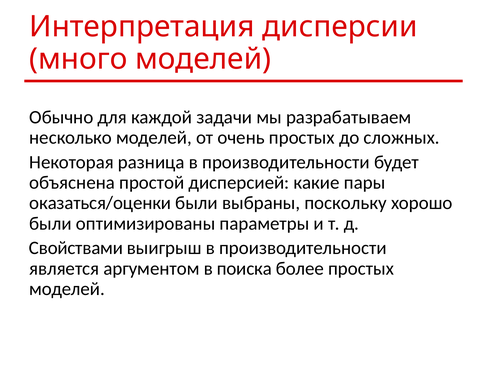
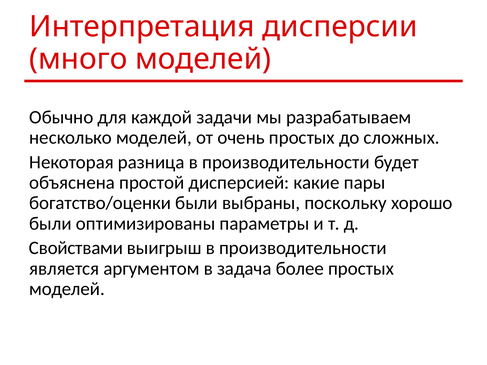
оказаться/оценки: оказаться/оценки -> богатство/оценки
поиска: поиска -> задача
